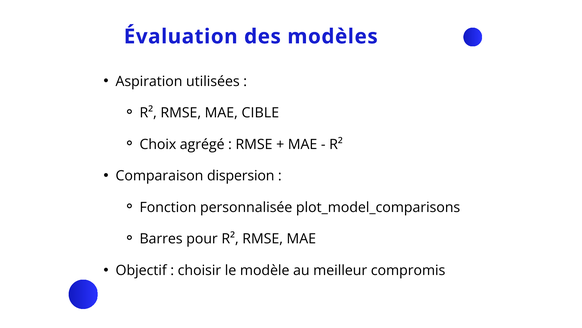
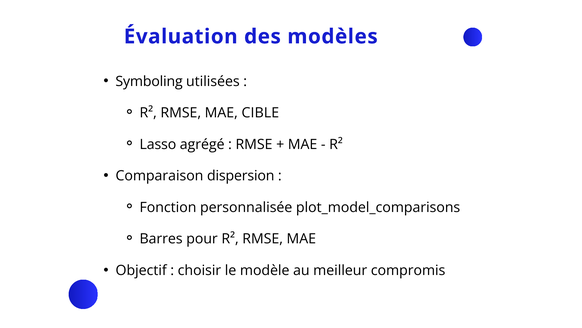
Aspiration: Aspiration -> Symboling
Choix: Choix -> Lasso
